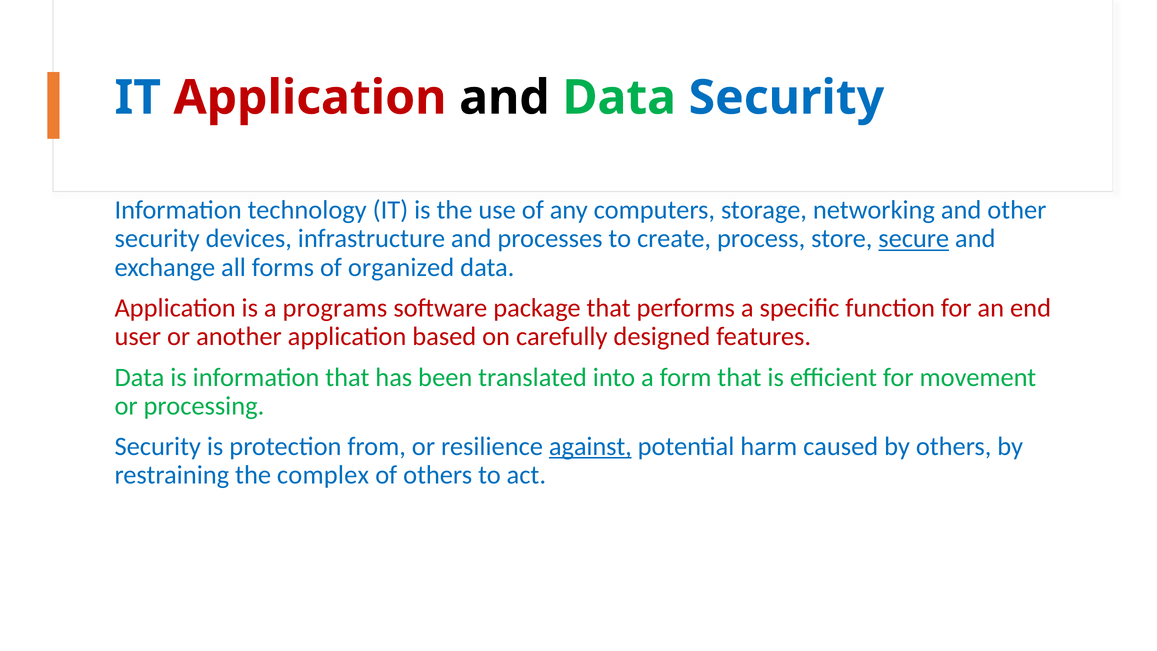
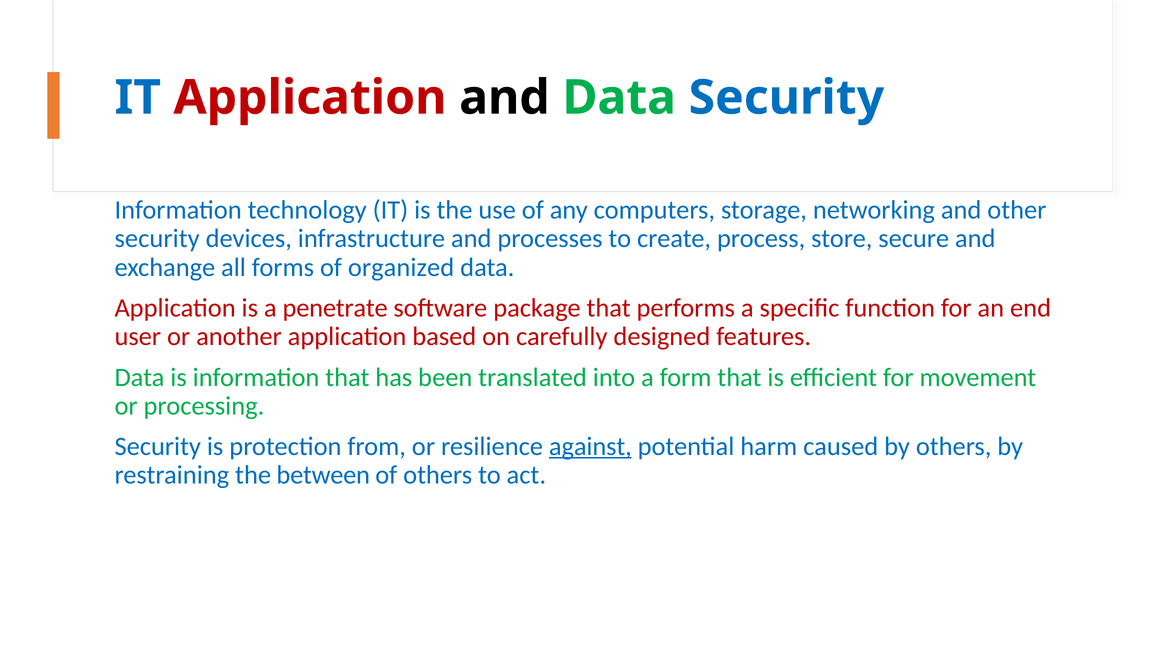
secure underline: present -> none
programs: programs -> penetrate
complex: complex -> between
